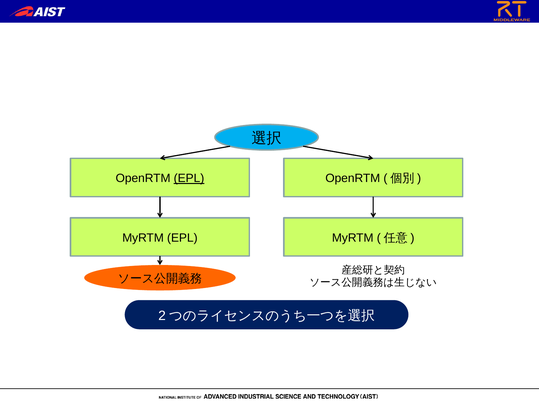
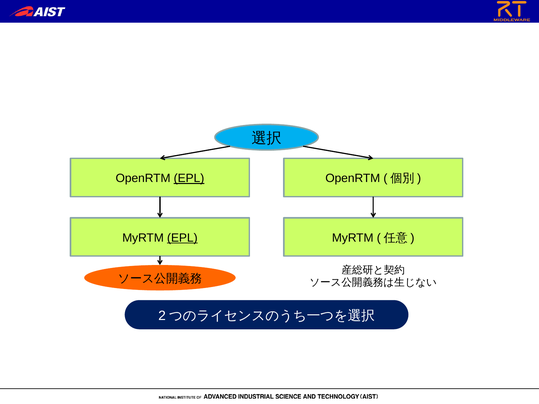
EPL at (182, 238) underline: none -> present
